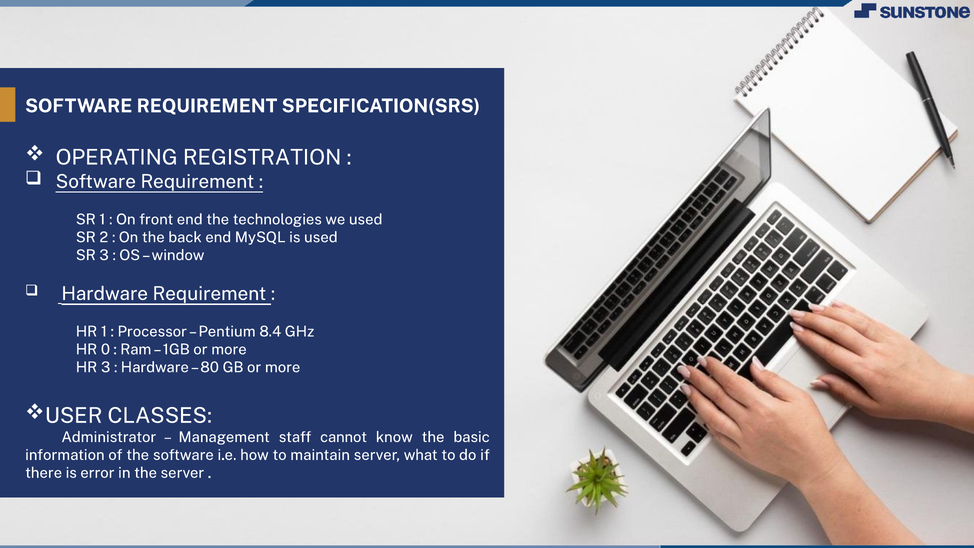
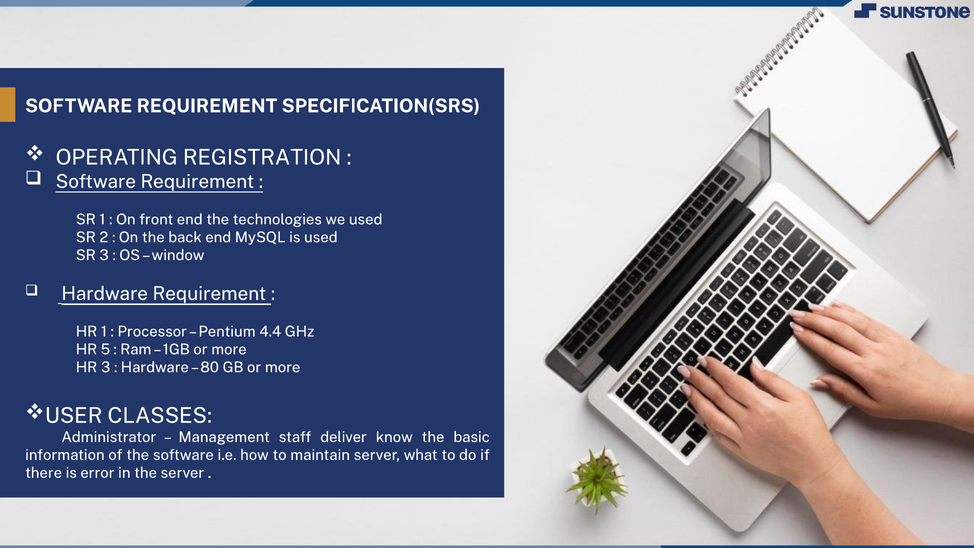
8.4: 8.4 -> 4.4
0: 0 -> 5
cannot: cannot -> deliver
